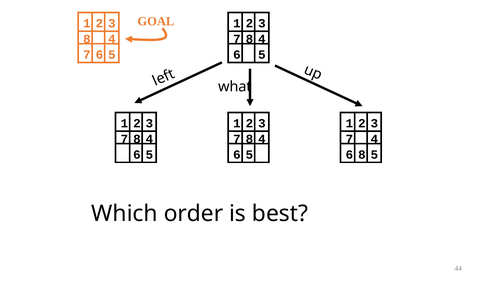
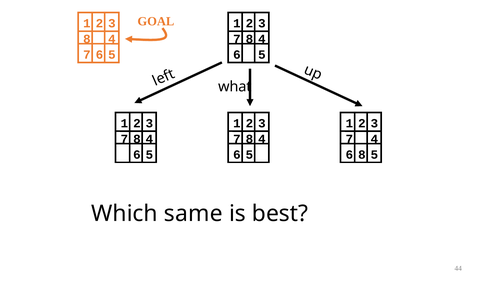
order: order -> same
